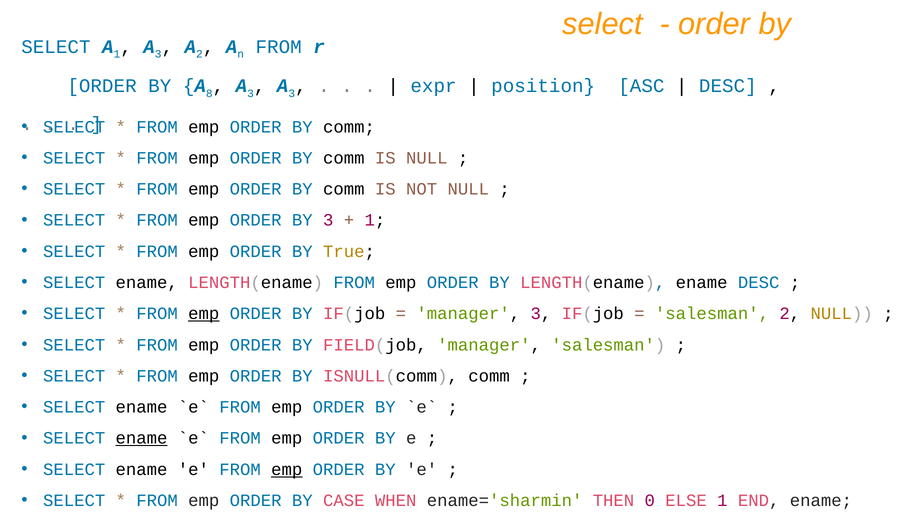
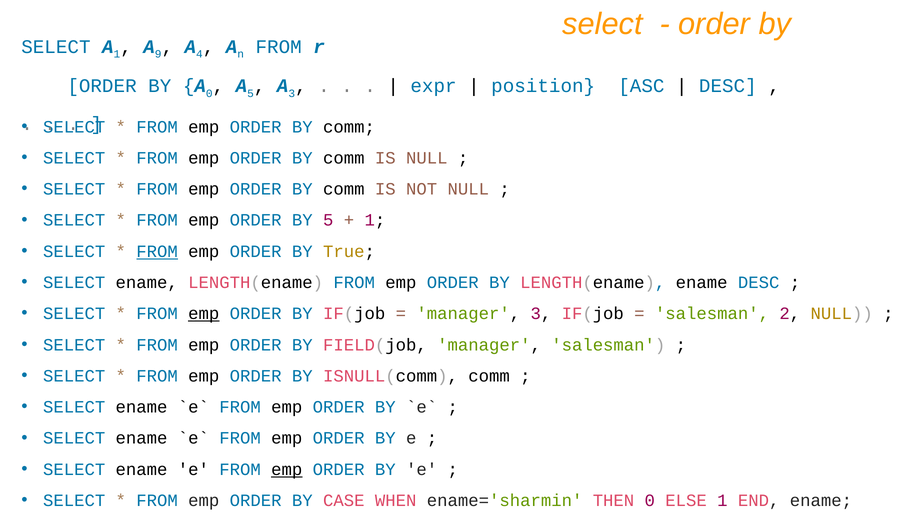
3 at (158, 54): 3 -> 9
2 at (199, 54): 2 -> 4
8 at (209, 93): 8 -> 0
3 at (250, 93): 3 -> 5
BY 3: 3 -> 5
FROM at (157, 251) underline: none -> present
ename at (142, 438) underline: present -> none
